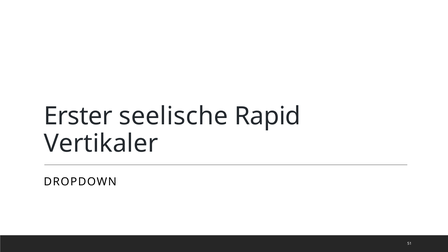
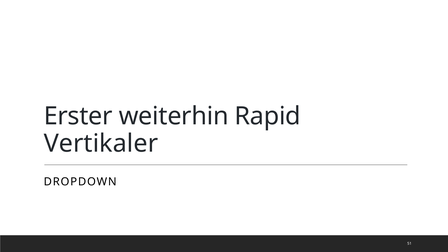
seelische: seelische -> weiterhin
